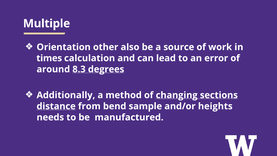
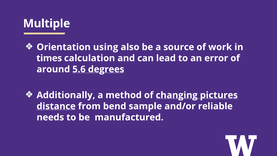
other: other -> using
8.3: 8.3 -> 5.6
sections: sections -> pictures
heights: heights -> reliable
